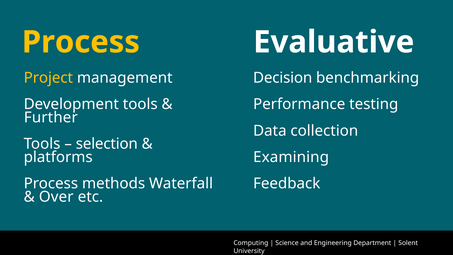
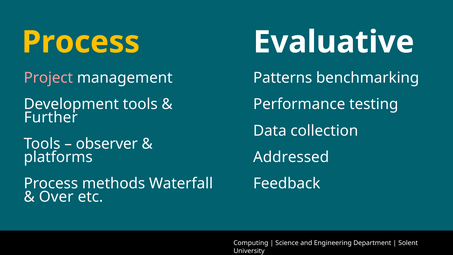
Project colour: yellow -> pink
Decision: Decision -> Patterns
selection: selection -> observer
Examining: Examining -> Addressed
